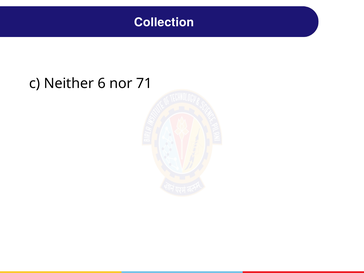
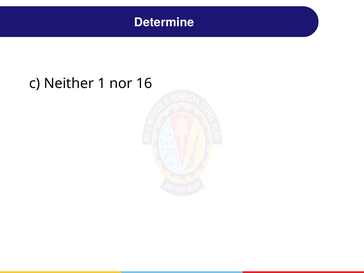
Collection: Collection -> Determine
6: 6 -> 1
71: 71 -> 16
